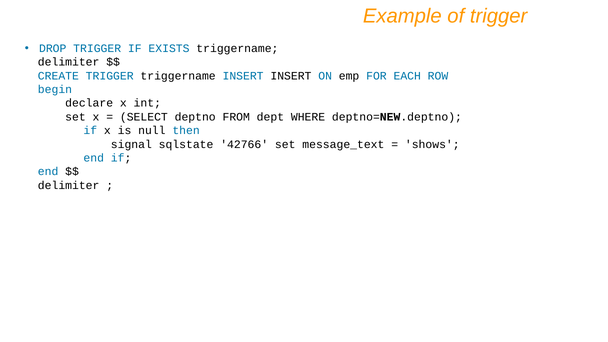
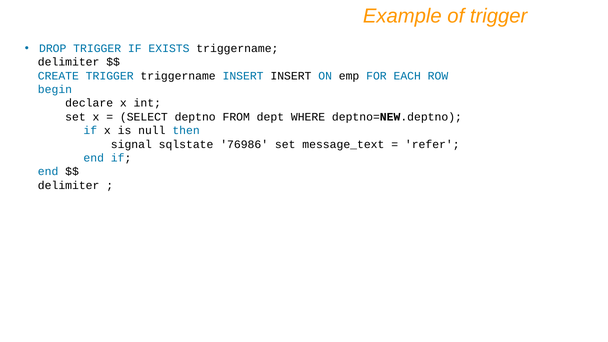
42766: 42766 -> 76986
shows: shows -> refer
